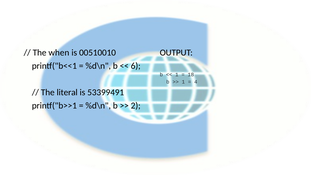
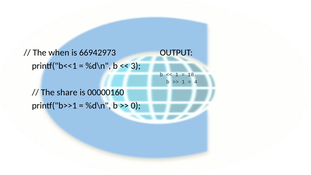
00510010: 00510010 -> 66942973
6: 6 -> 3
literal: literal -> share
53399491: 53399491 -> 00000160
2: 2 -> 0
